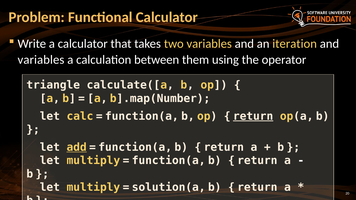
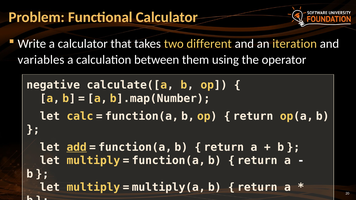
two variables: variables -> different
triangle: triangle -> negative
return at (253, 116) underline: present -> none
solution(a: solution(a -> multiply(a
